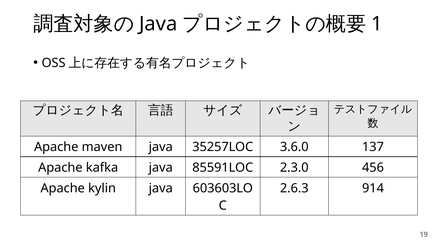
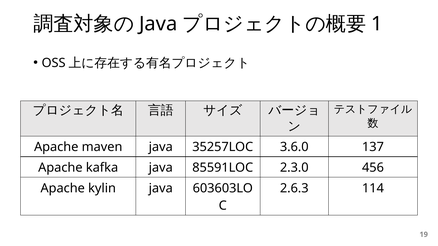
914: 914 -> 114
